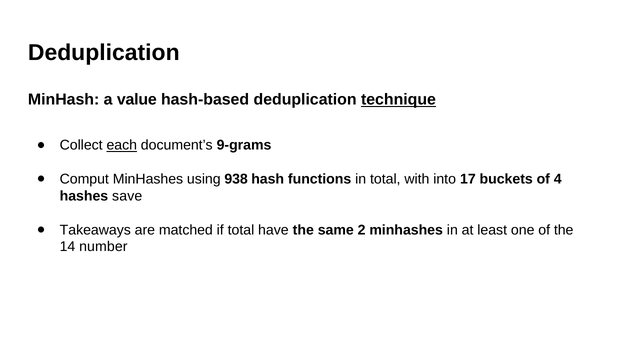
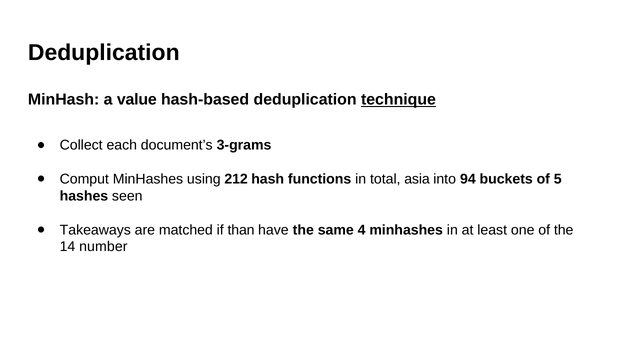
each underline: present -> none
9-grams: 9-grams -> 3-grams
938: 938 -> 212
with: with -> asia
17: 17 -> 94
4: 4 -> 5
save: save -> seen
if total: total -> than
2: 2 -> 4
